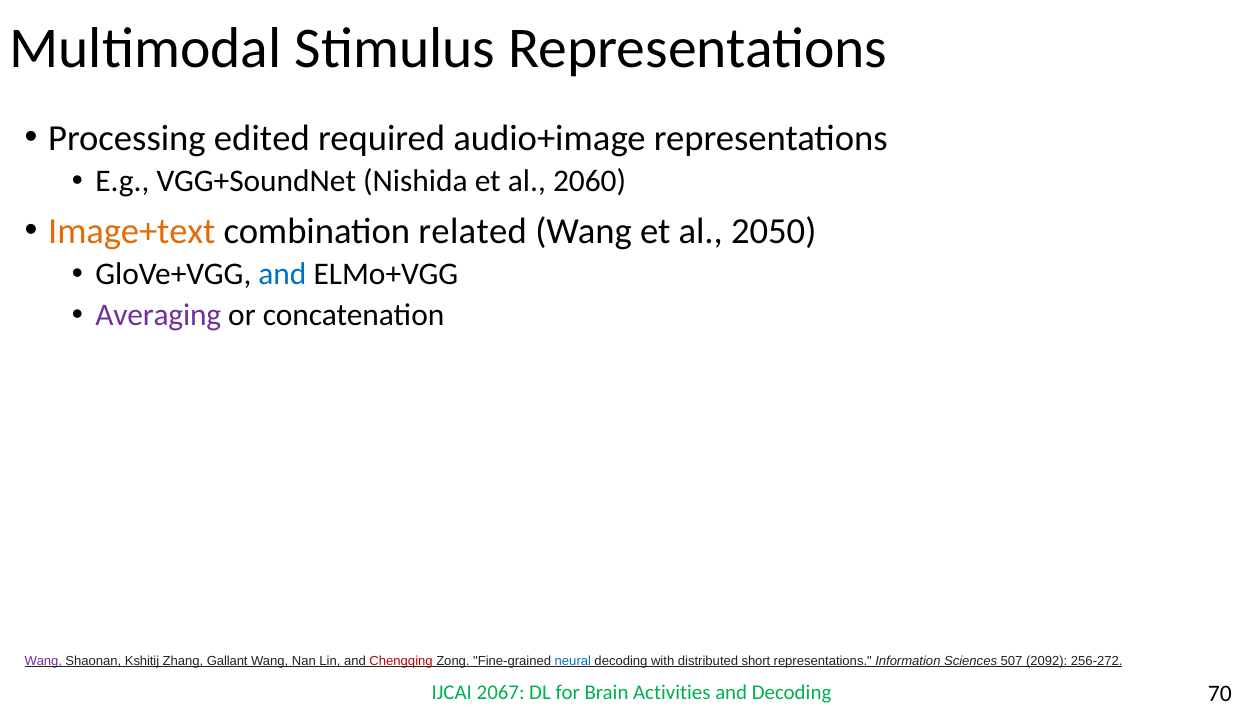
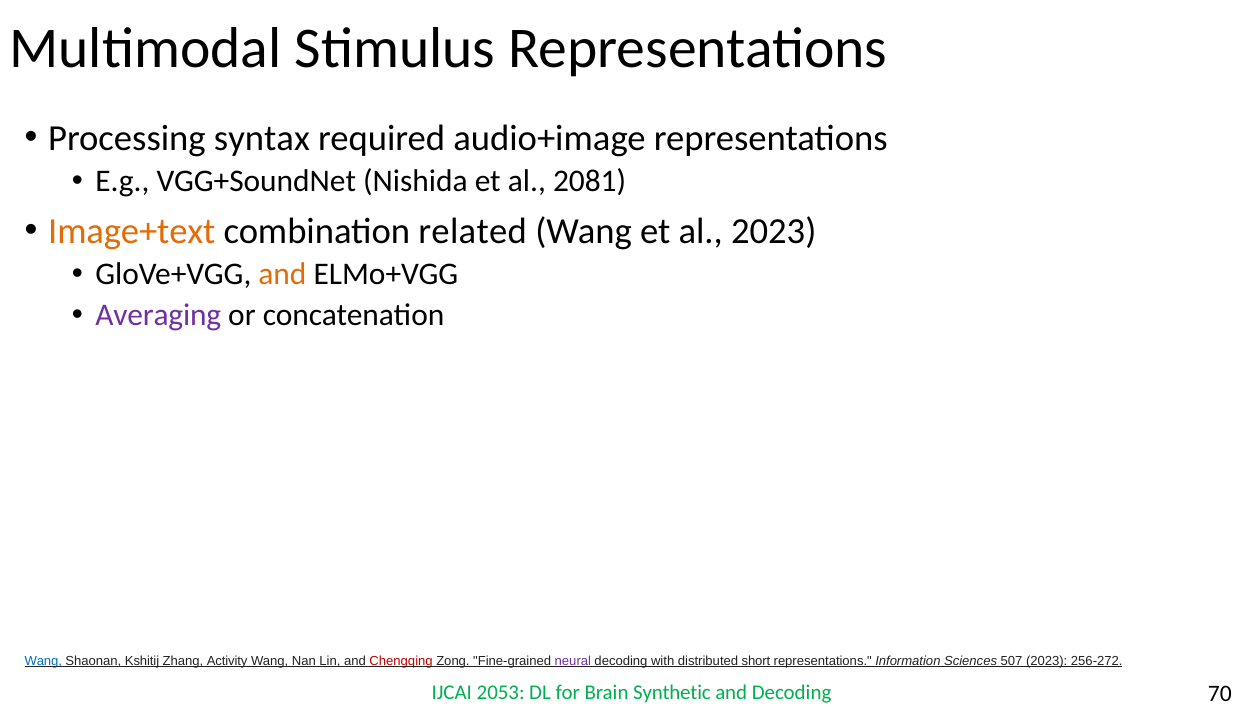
edited: edited -> syntax
2060: 2060 -> 2081
al 2050: 2050 -> 2023
and at (282, 275) colour: blue -> orange
Wang at (43, 661) colour: purple -> blue
Gallant: Gallant -> Activity
neural colour: blue -> purple
507 2092: 2092 -> 2023
2067: 2067 -> 2053
Activities: Activities -> Synthetic
